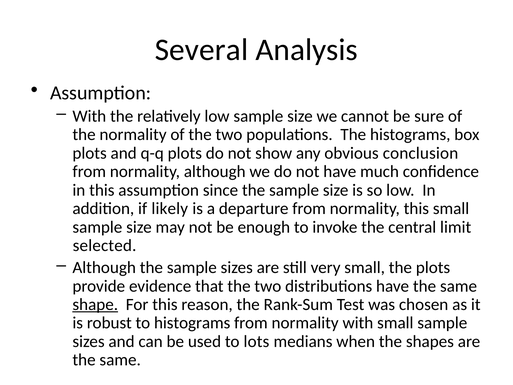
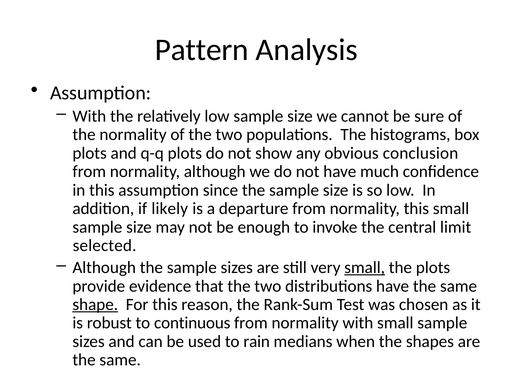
Several: Several -> Pattern
small at (365, 267) underline: none -> present
to histograms: histograms -> continuous
lots: lots -> rain
